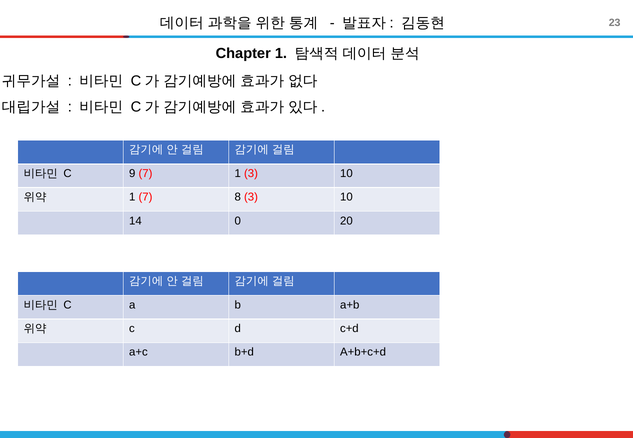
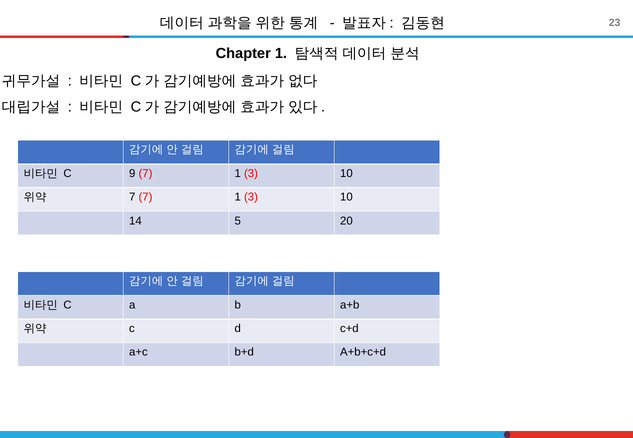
1 at (132, 197): 1 -> 7
8 at (238, 197): 8 -> 1
0: 0 -> 5
